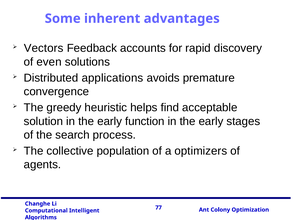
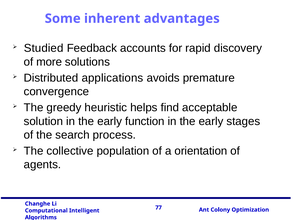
Vectors: Vectors -> Studied
even: even -> more
optimizers: optimizers -> orientation
